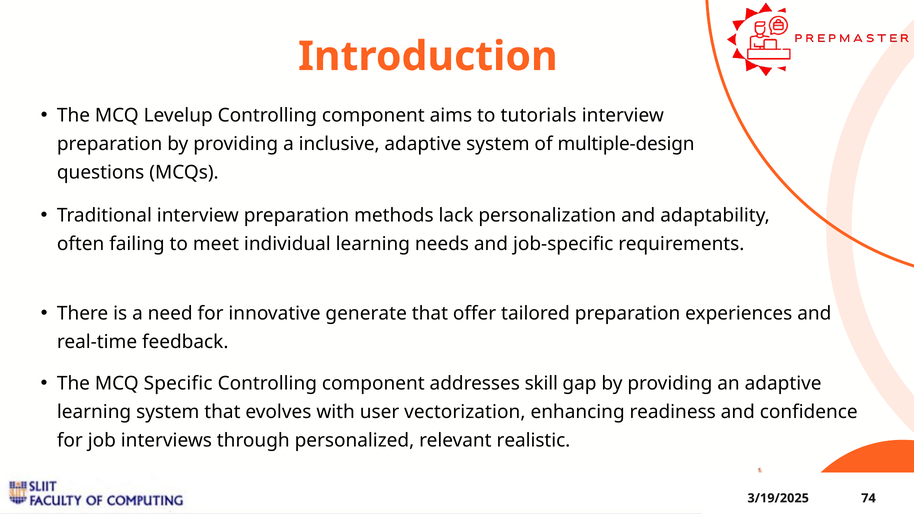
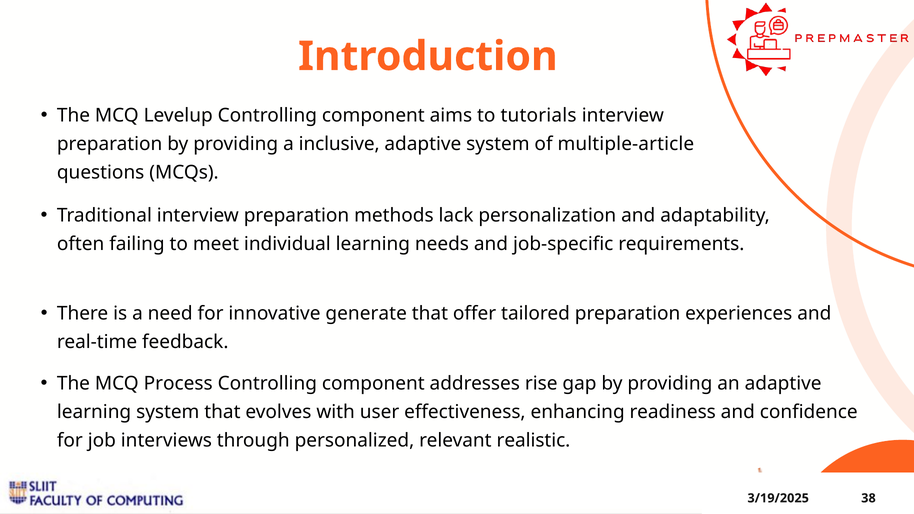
multiple-design: multiple-design -> multiple-article
Specific: Specific -> Process
skill: skill -> rise
vectorization: vectorization -> effectiveness
74: 74 -> 38
